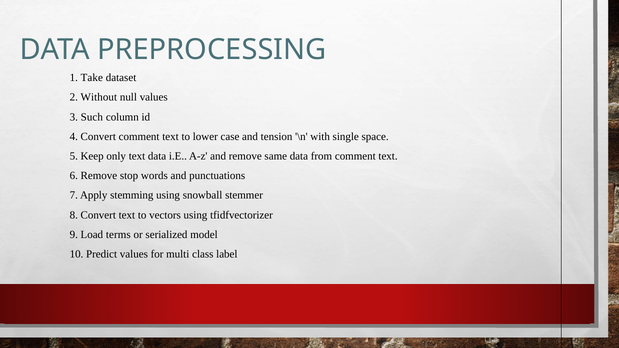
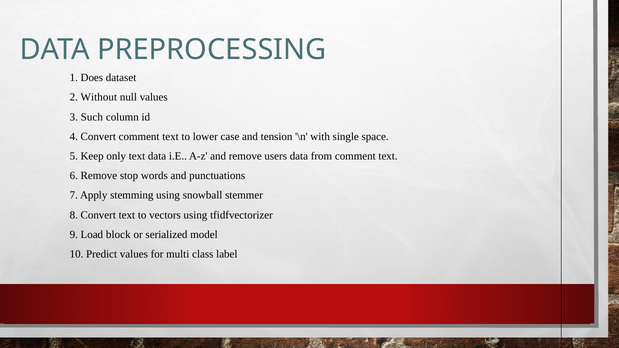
Take: Take -> Does
same: same -> users
terms: terms -> block
